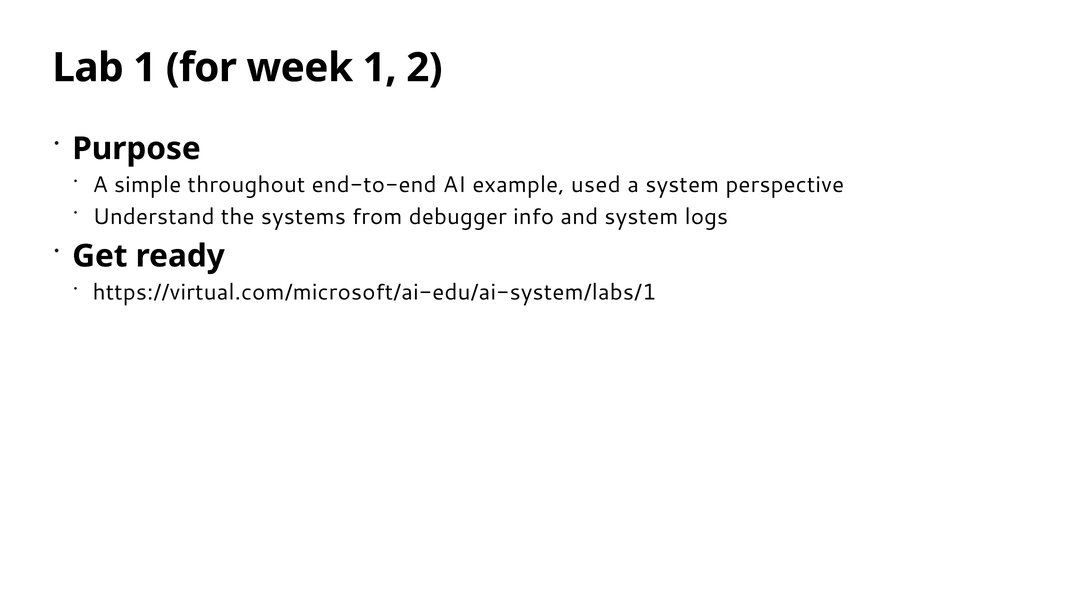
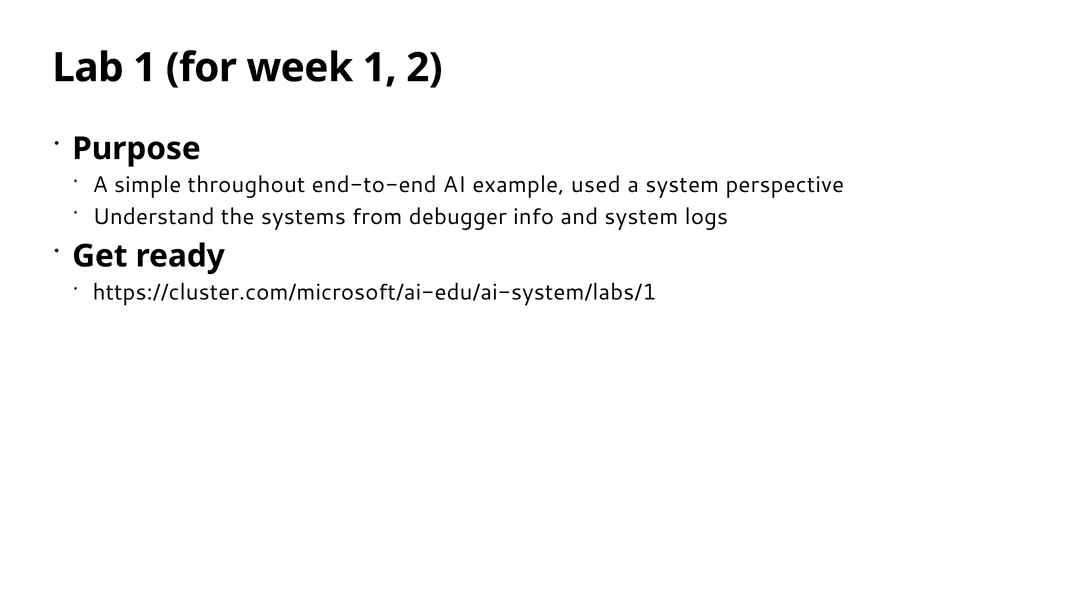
https://virtual.com/microsoft/ai-edu/ai-system/labs/1: https://virtual.com/microsoft/ai-edu/ai-system/labs/1 -> https://cluster.com/microsoft/ai-edu/ai-system/labs/1
